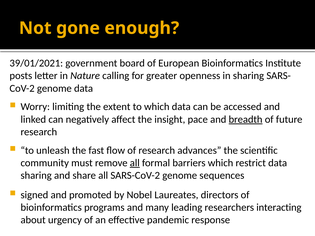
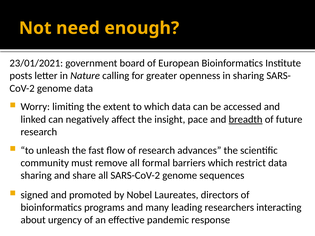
gone: gone -> need
39/01/2021: 39/01/2021 -> 23/01/2021
all at (135, 163) underline: present -> none
